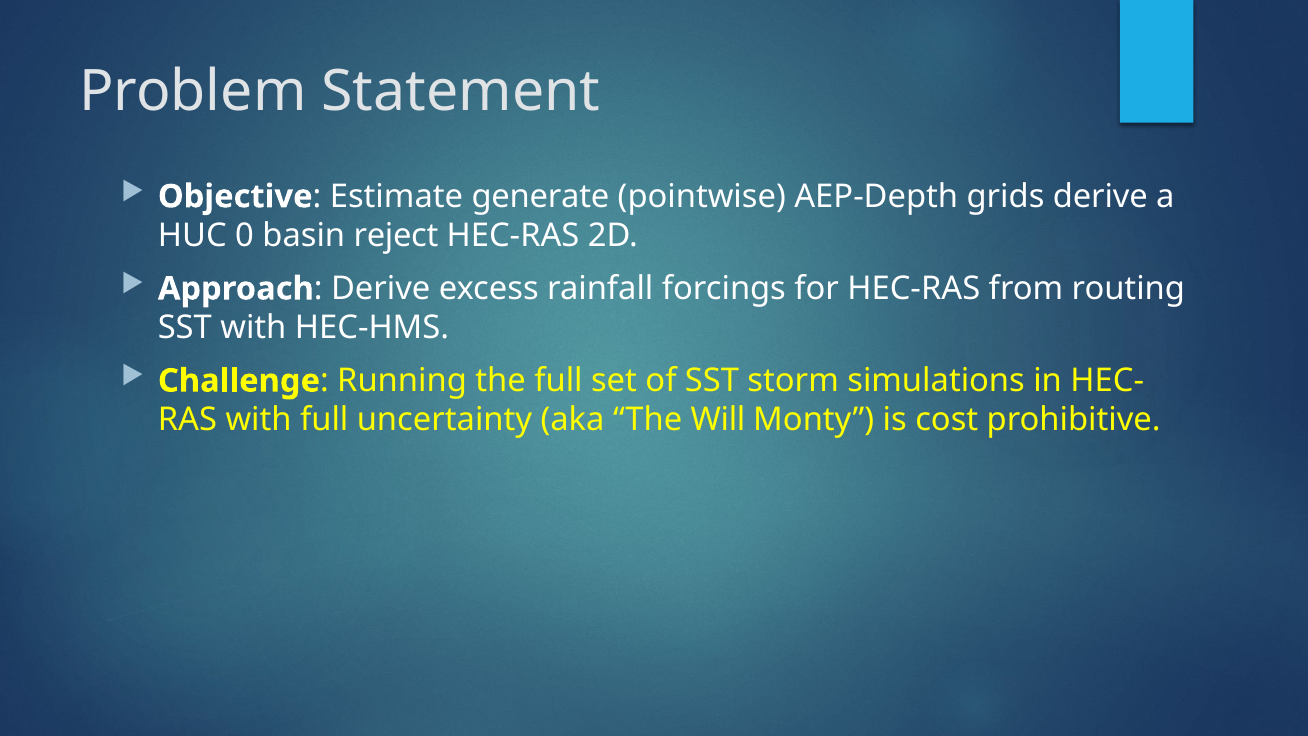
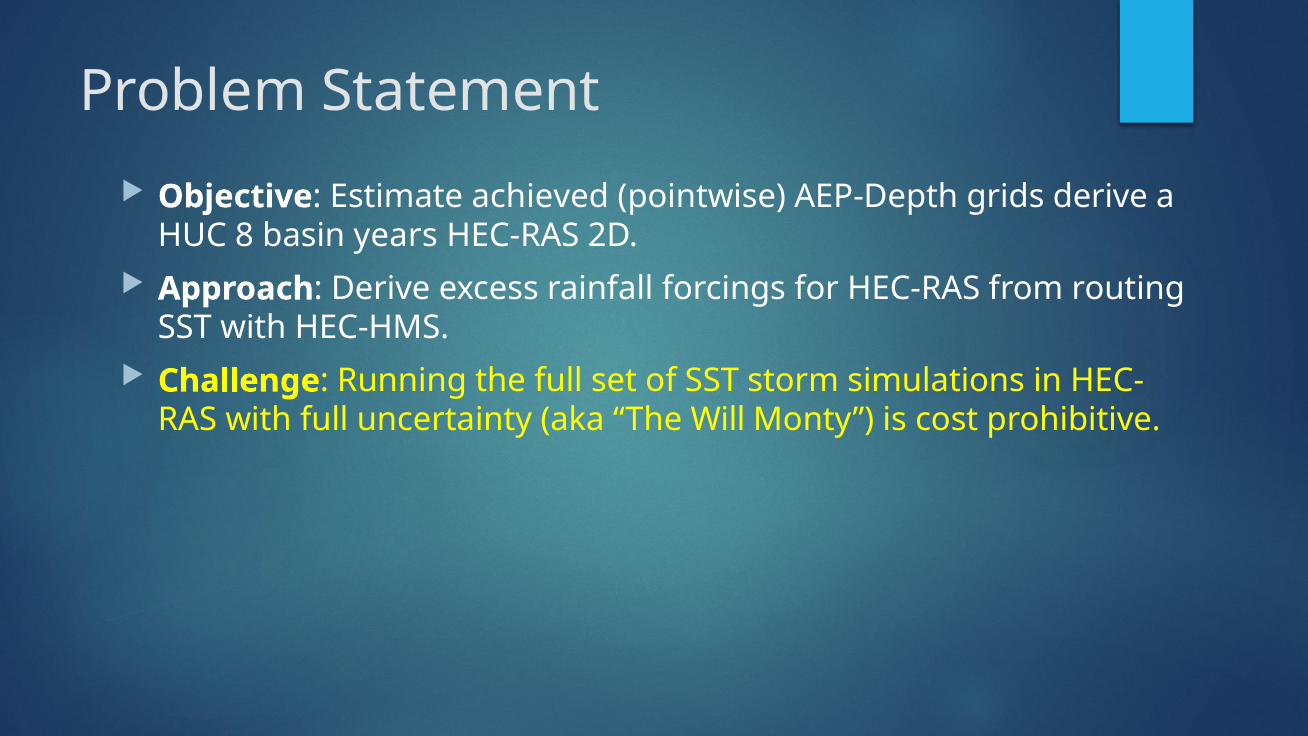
generate: generate -> achieved
0: 0 -> 8
reject: reject -> years
